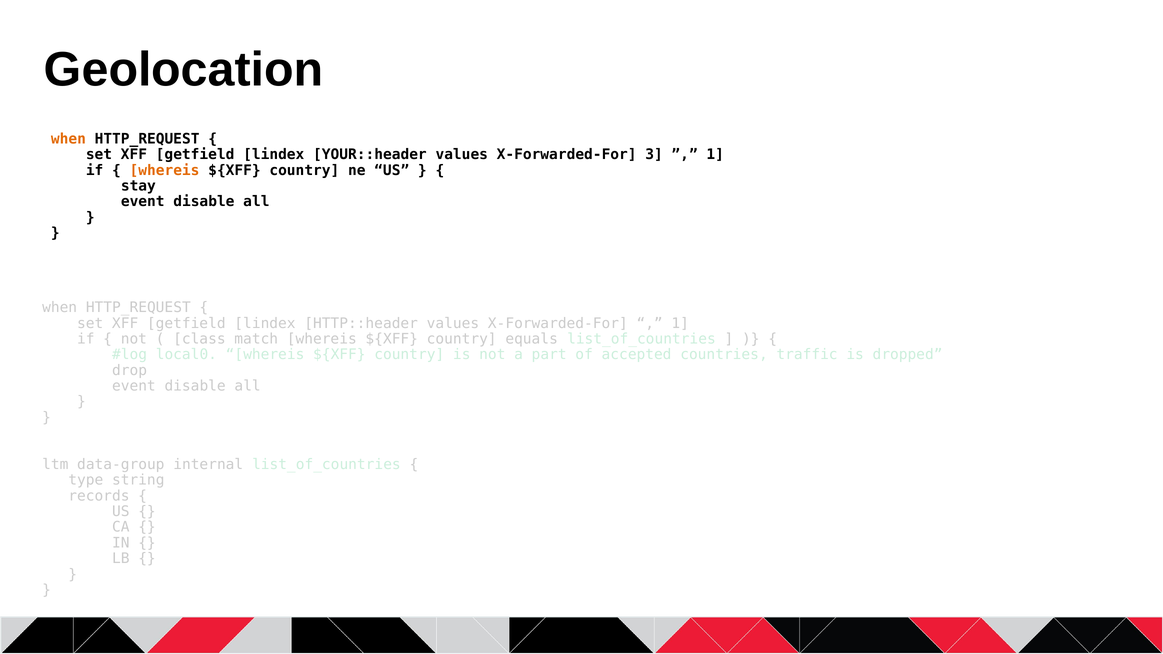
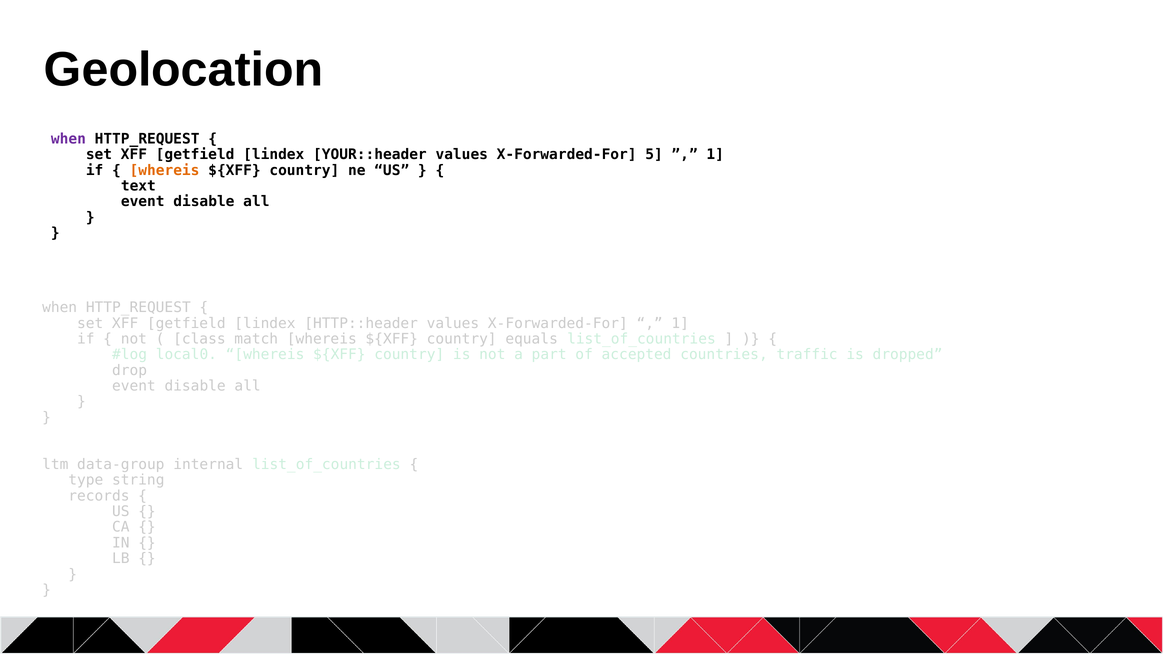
when at (68, 139) colour: orange -> purple
3: 3 -> 5
stay: stay -> text
